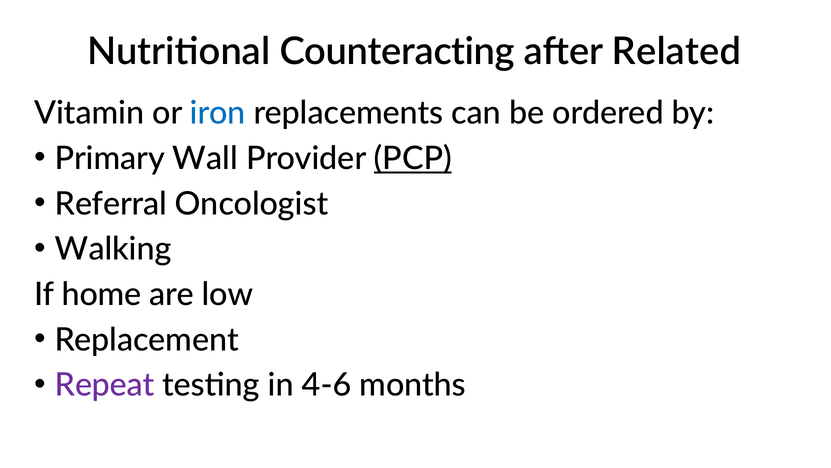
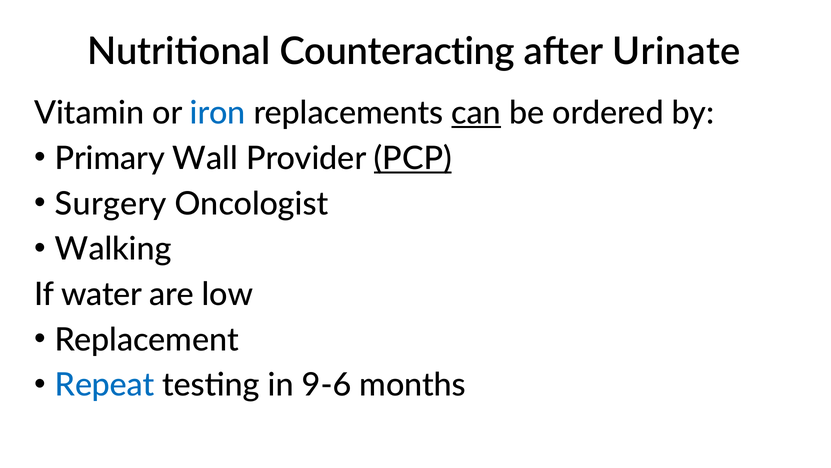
Related: Related -> Urinate
can underline: none -> present
Referral: Referral -> Surgery
home: home -> water
Repeat colour: purple -> blue
4-6: 4-6 -> 9-6
